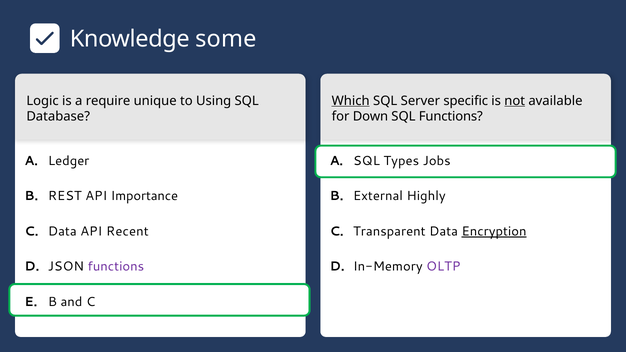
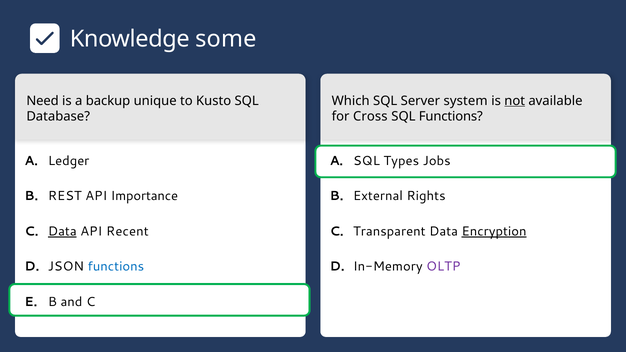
Logic: Logic -> Need
require: require -> backup
Using: Using -> Kusto
Which underline: present -> none
specific: specific -> system
Down: Down -> Cross
Highly: Highly -> Rights
Data at (62, 231) underline: none -> present
functions at (116, 267) colour: purple -> blue
